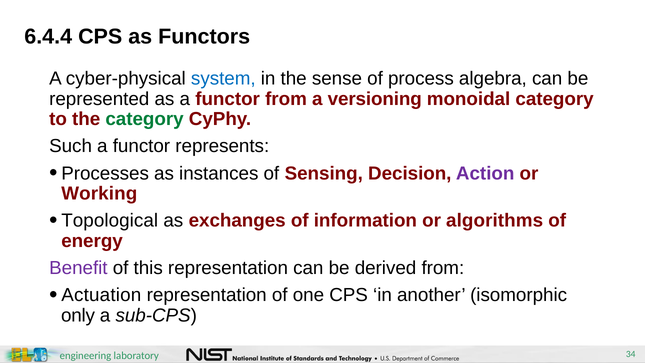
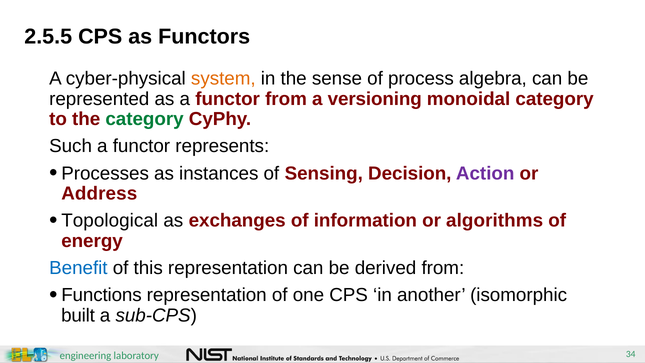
6.4.4: 6.4.4 -> 2.5.5
system colour: blue -> orange
Working: Working -> Address
Benefit colour: purple -> blue
Actuation: Actuation -> Functions
only: only -> built
